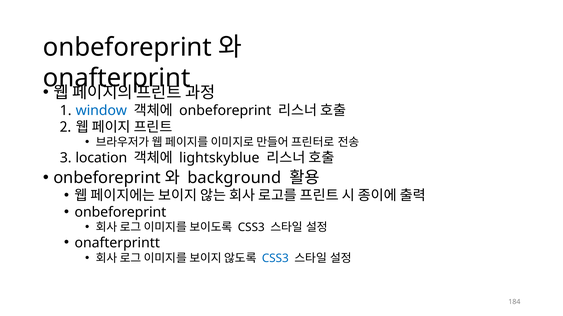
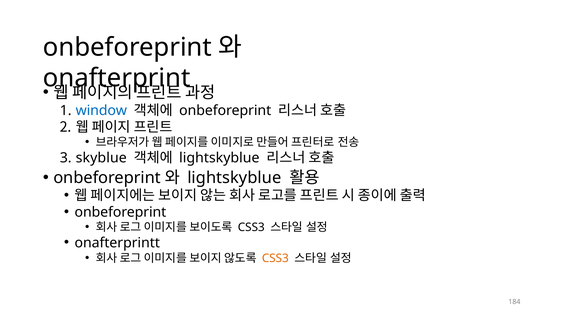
location: location -> skyblue
background at (234, 178): background -> lightskyblue
CSS3 at (275, 259) colour: blue -> orange
